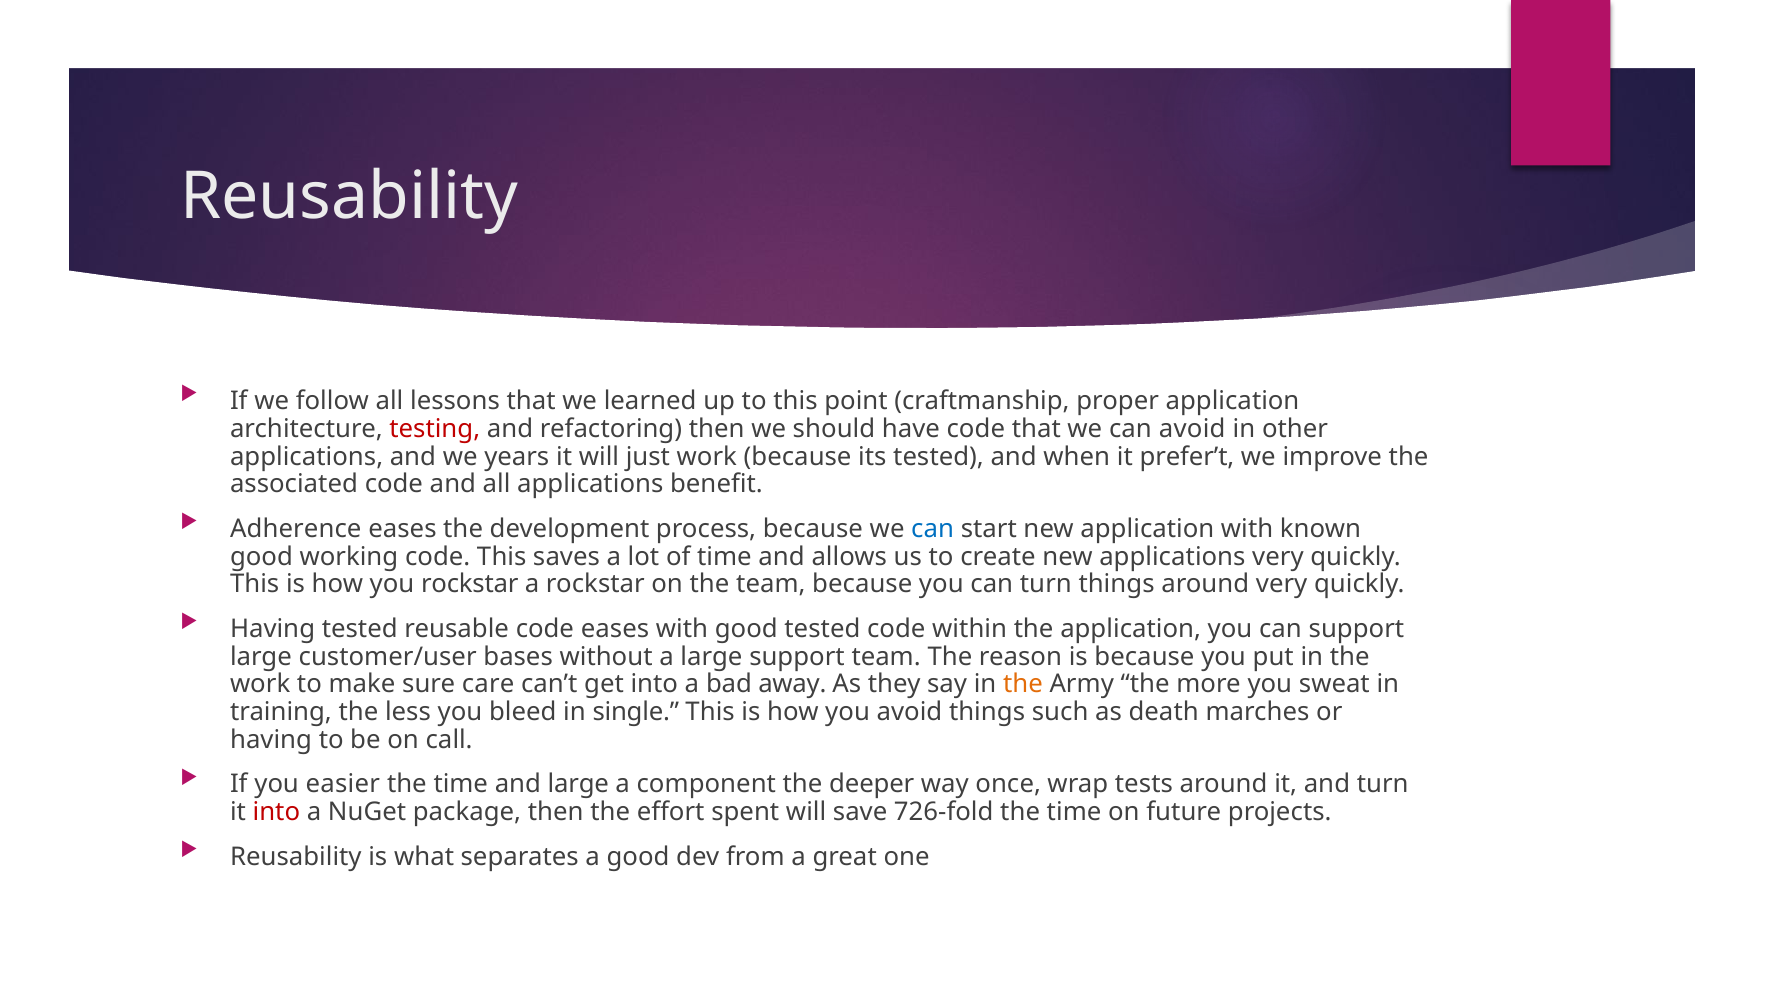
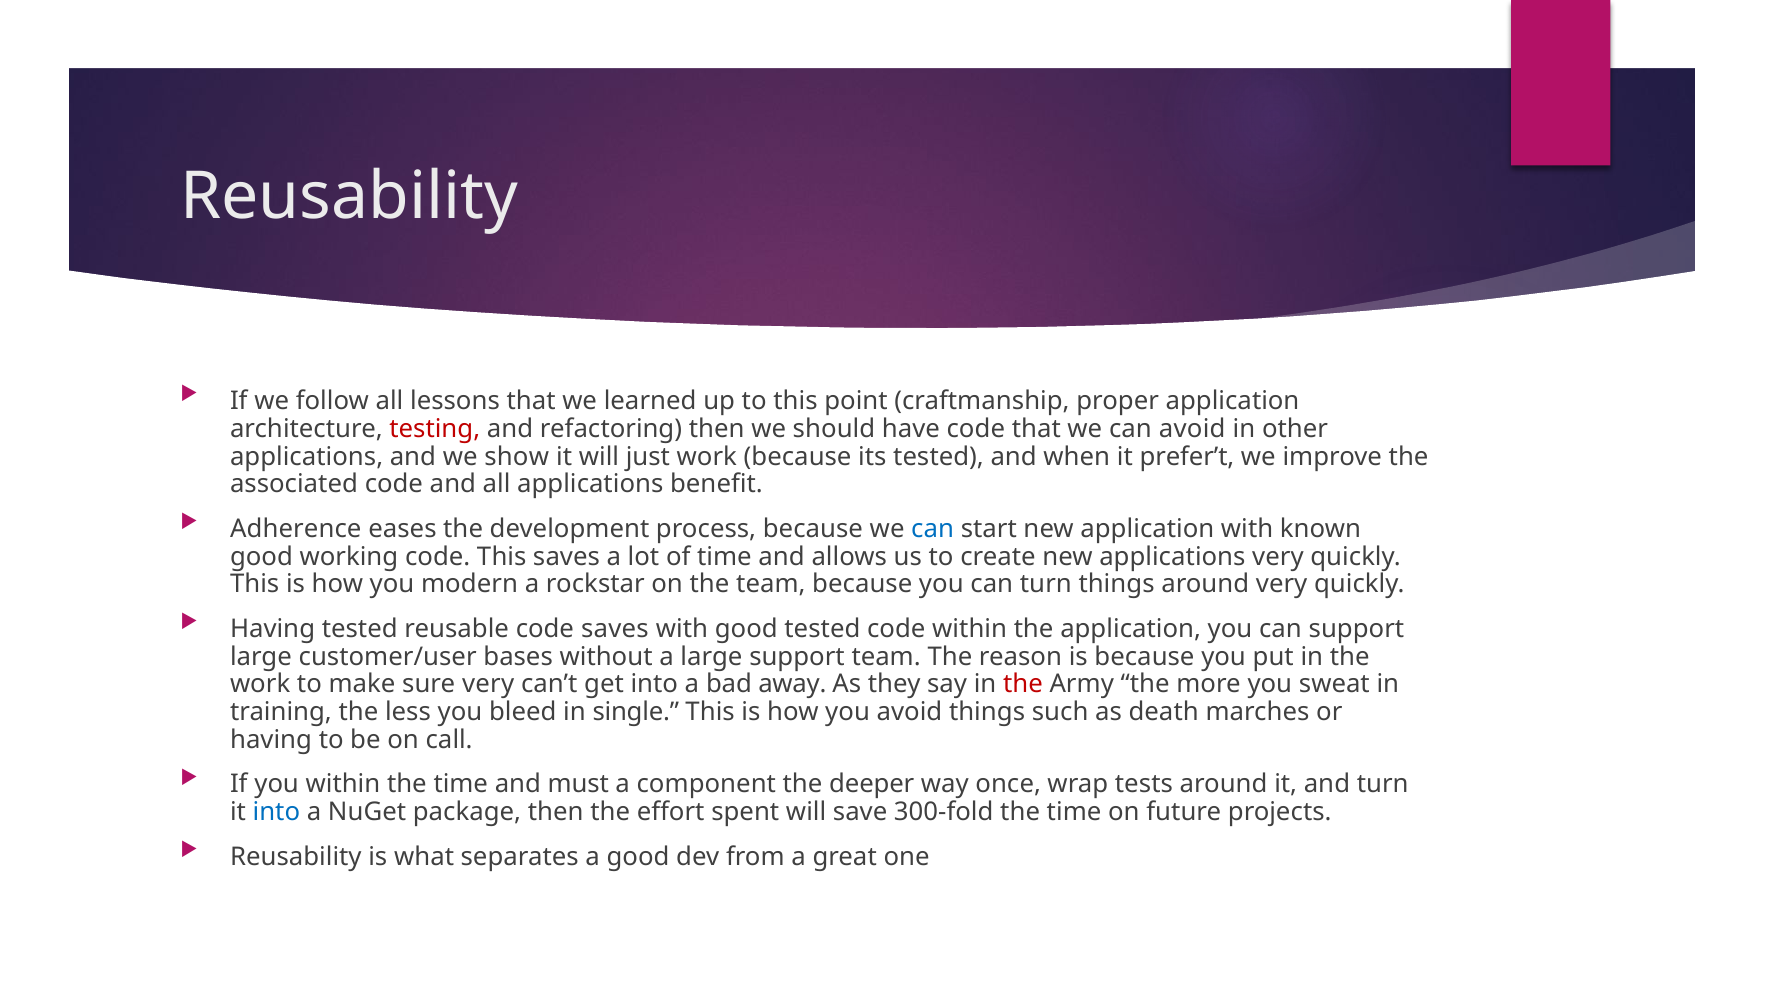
years: years -> show
you rockstar: rockstar -> modern
code eases: eases -> saves
sure care: care -> very
the at (1023, 684) colour: orange -> red
you easier: easier -> within
and large: large -> must
into at (276, 812) colour: red -> blue
726-fold: 726-fold -> 300-fold
